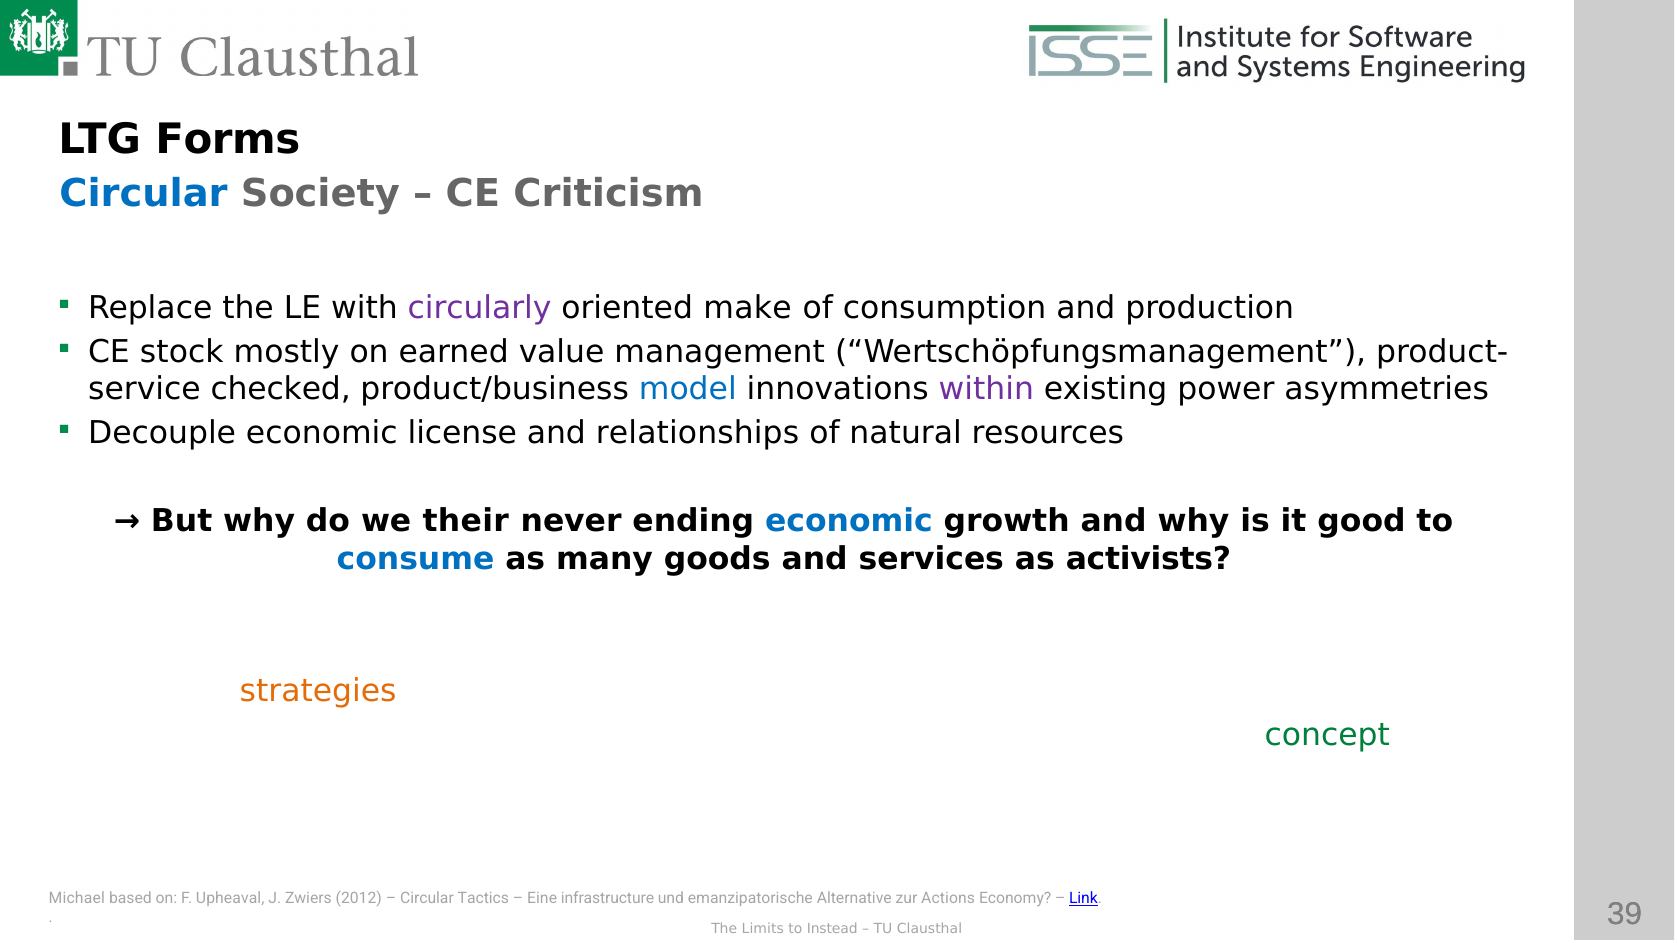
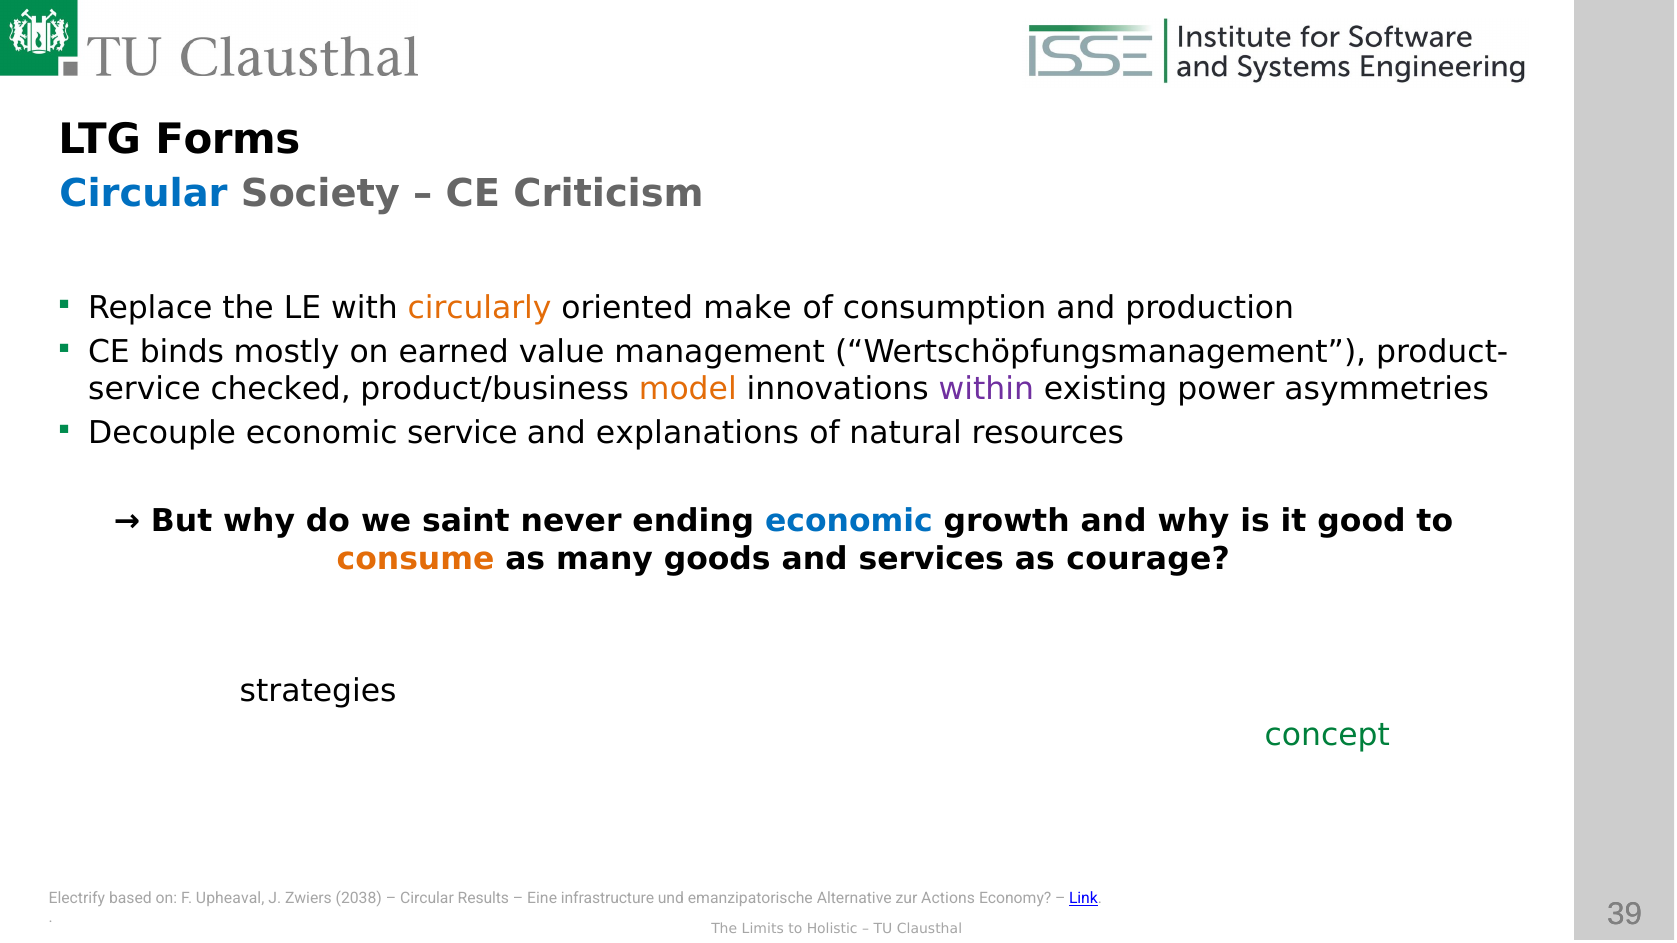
circularly colour: purple -> orange
stock: stock -> binds
model colour: blue -> orange
economic license: license -> service
relationships: relationships -> explanations
their: their -> saint
consume colour: blue -> orange
activists: activists -> courage
strategies colour: orange -> black
Michael: Michael -> Electrify
2012: 2012 -> 2038
Tactics: Tactics -> Results
Instead: Instead -> Holistic
